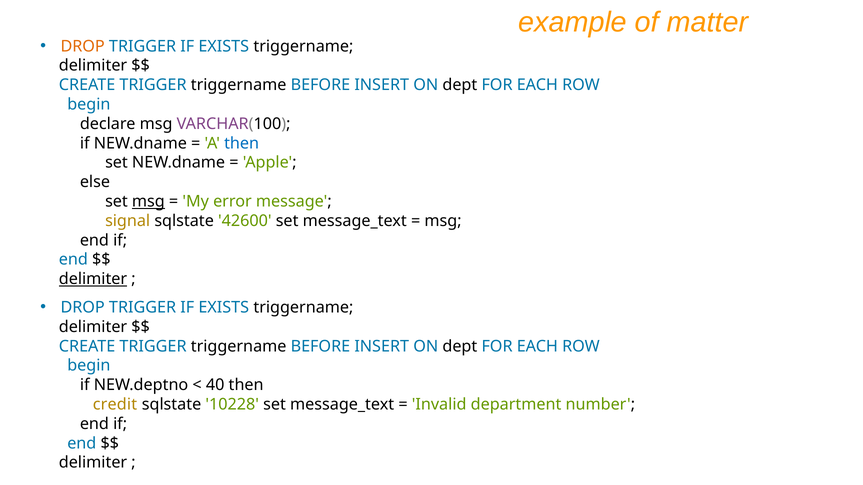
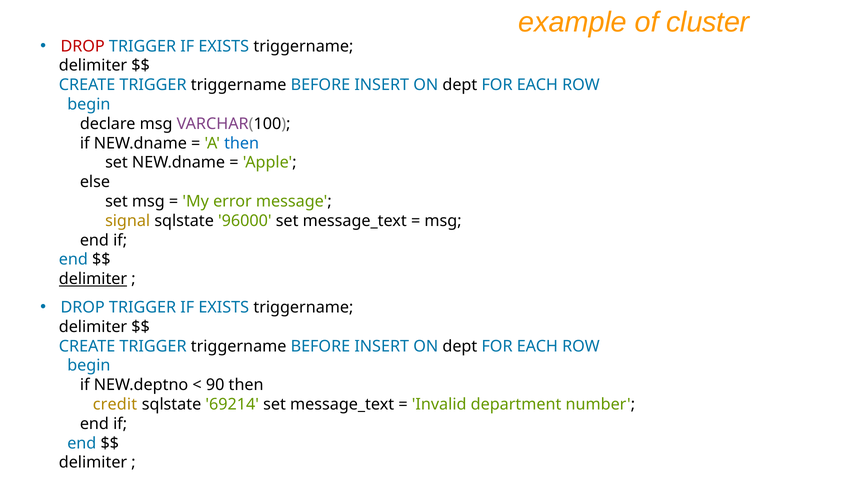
matter: matter -> cluster
DROP at (83, 46) colour: orange -> red
msg at (148, 202) underline: present -> none
42600: 42600 -> 96000
40: 40 -> 90
10228: 10228 -> 69214
